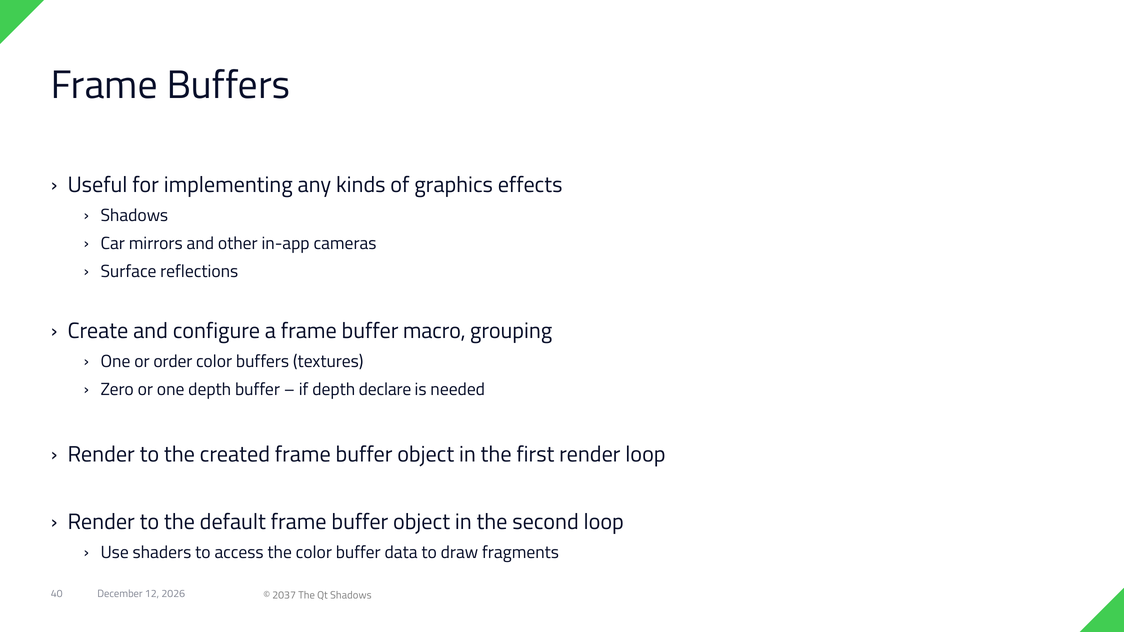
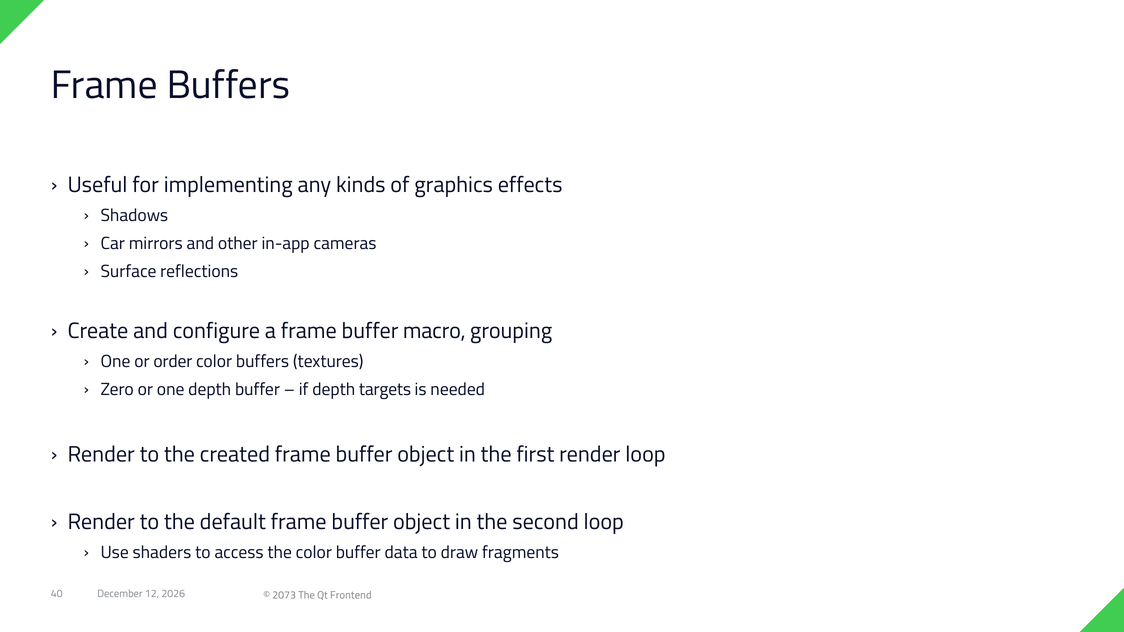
declare: declare -> targets
2037: 2037 -> 2073
Qt Shadows: Shadows -> Frontend
